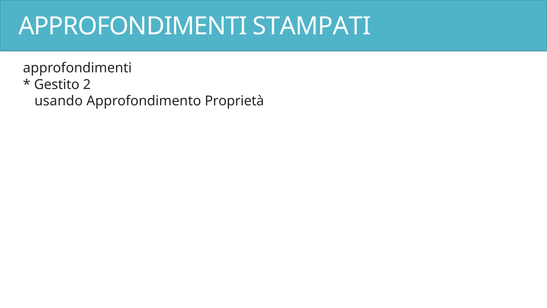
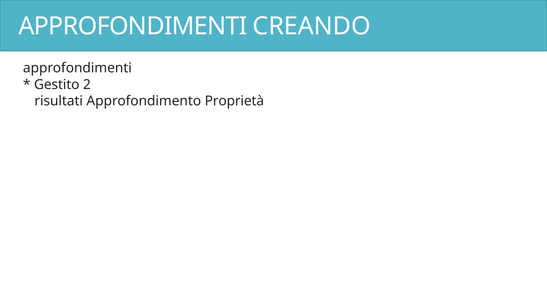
STAMPATI: STAMPATI -> CREANDO
usando: usando -> risultati
